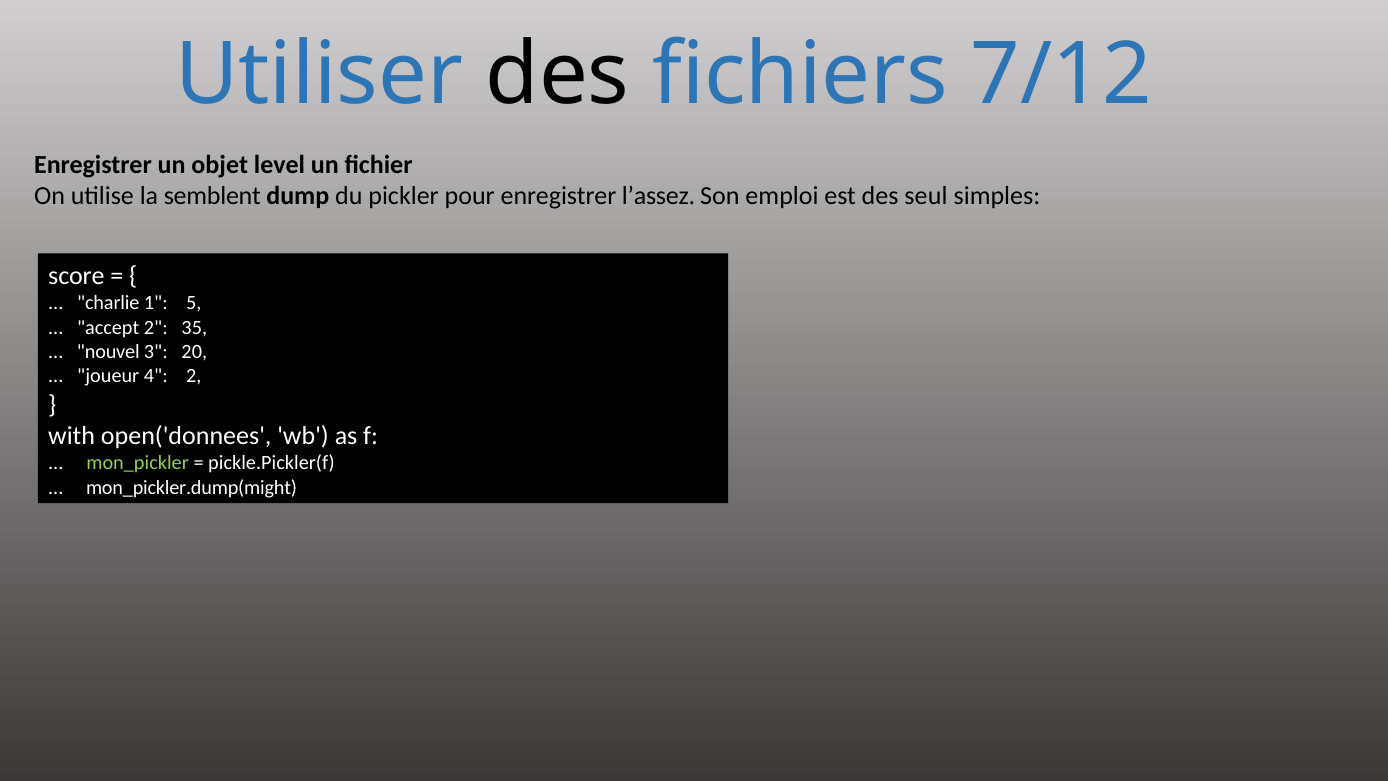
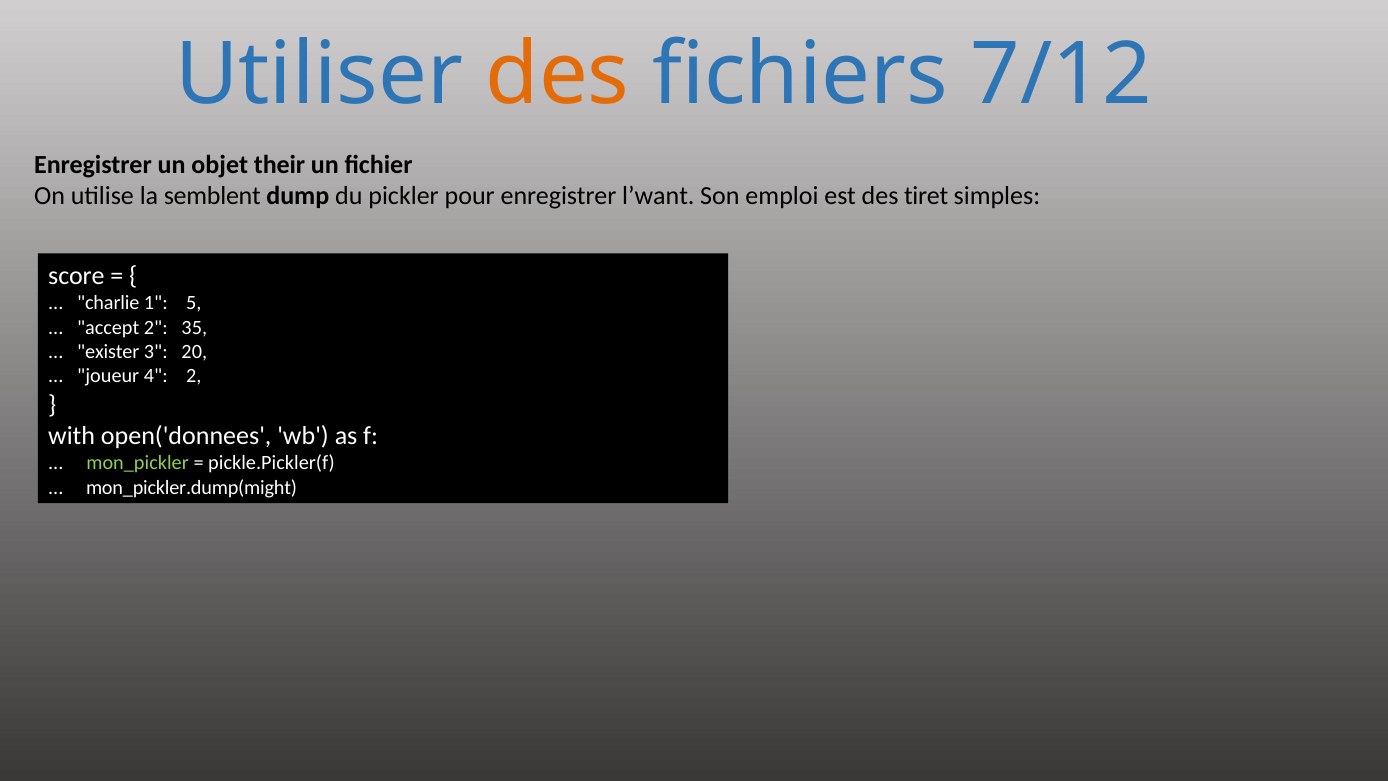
des at (558, 75) colour: black -> orange
level: level -> their
l’assez: l’assez -> l’want
seul: seul -> tiret
nouvel: nouvel -> exister
